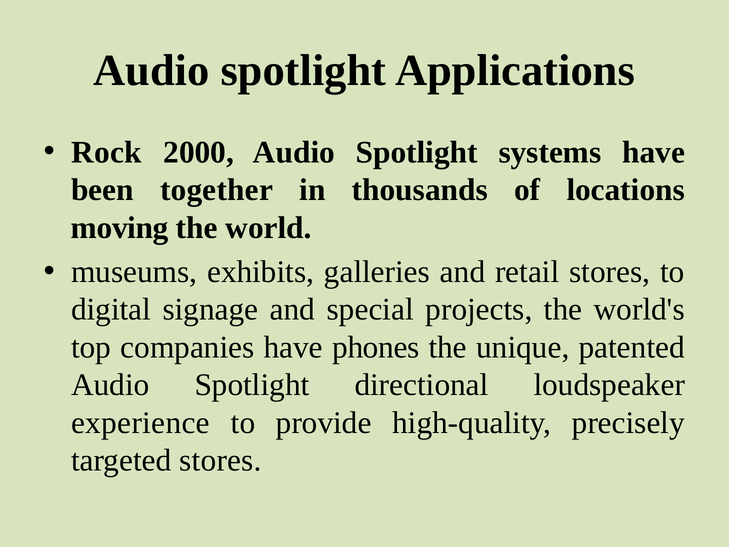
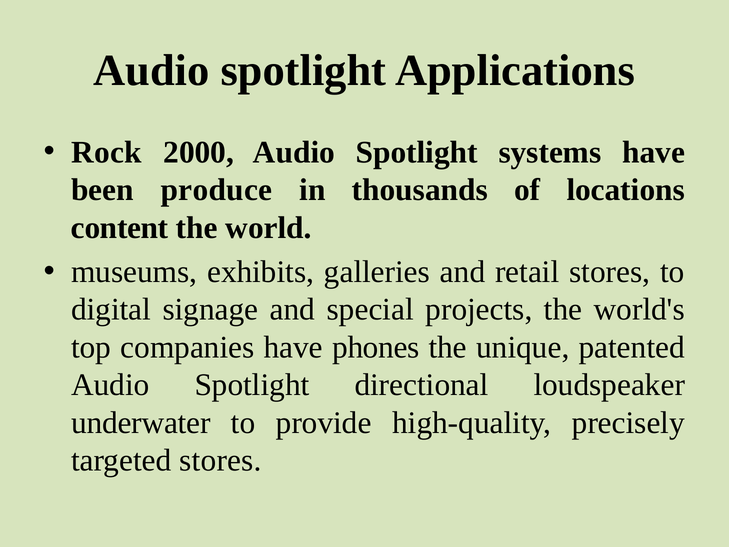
together: together -> produce
moving: moving -> content
experience: experience -> underwater
